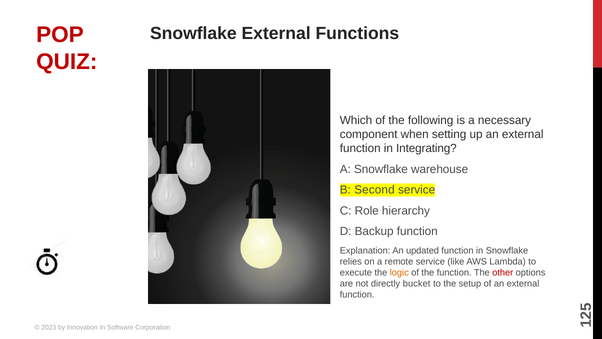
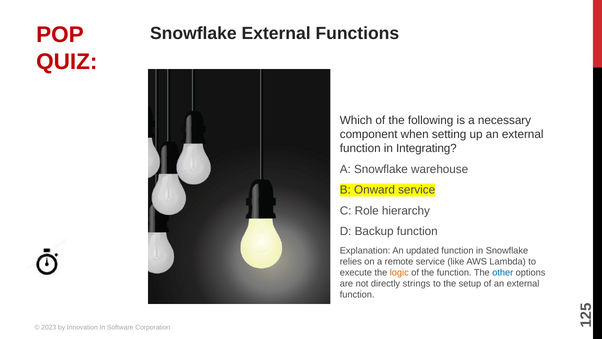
Second: Second -> Onward
other colour: red -> blue
bucket: bucket -> strings
